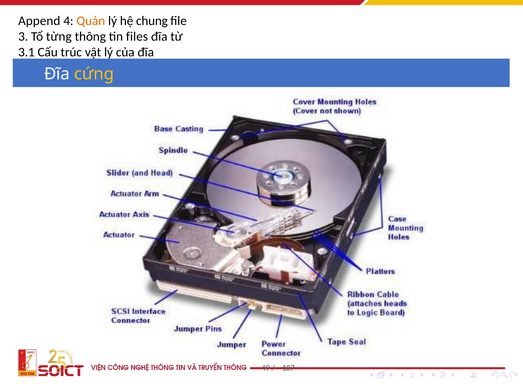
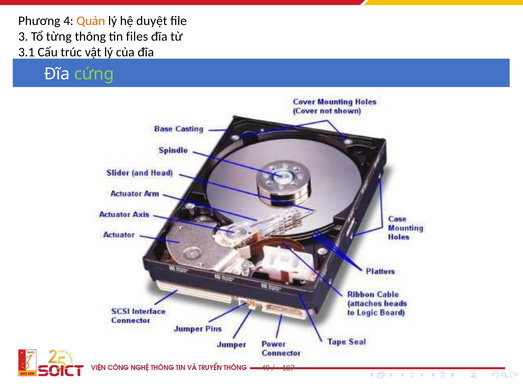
Append: Append -> Phương
chung: chung -> duyệt
cứng colour: yellow -> light green
